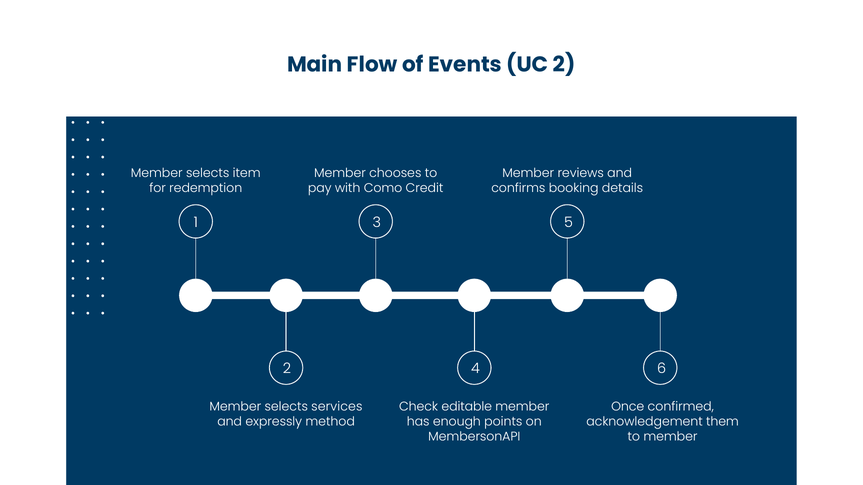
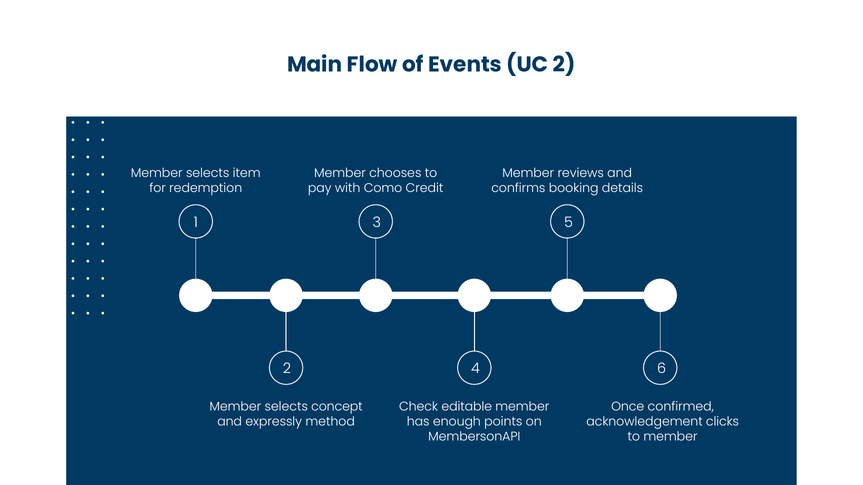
services: services -> concept
them: them -> clicks
